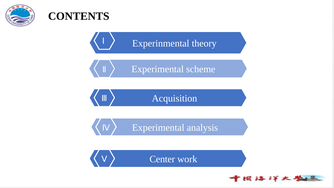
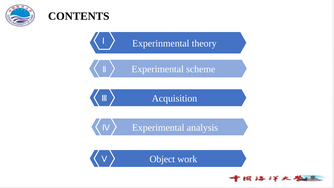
Center: Center -> Object
